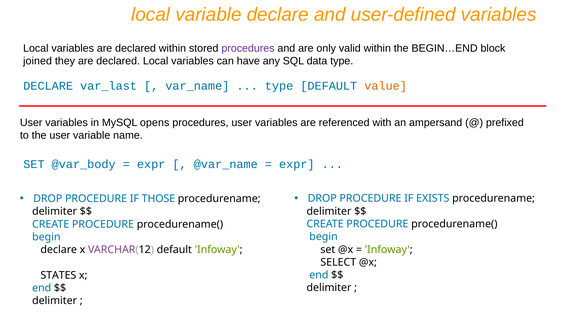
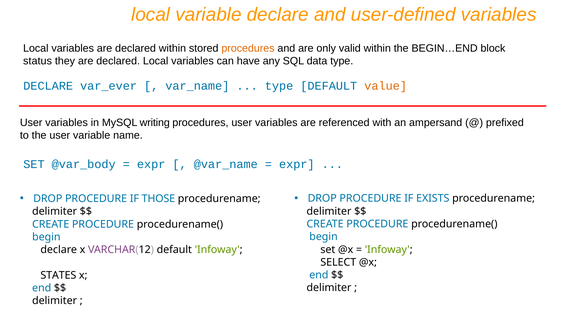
procedures at (248, 48) colour: purple -> orange
joined: joined -> status
var_last: var_last -> var_ever
opens: opens -> writing
